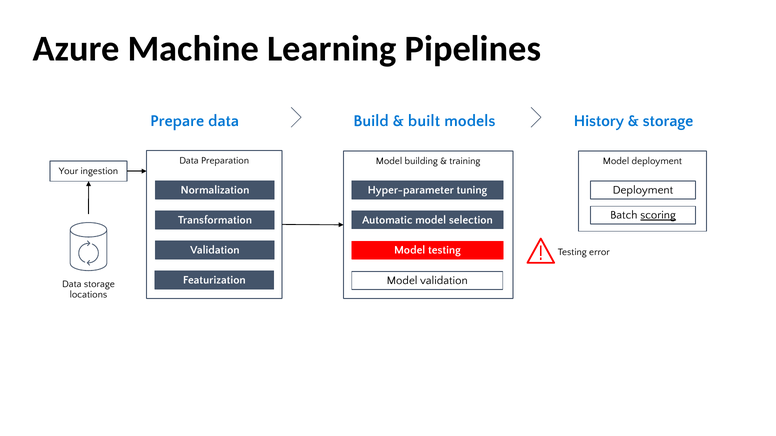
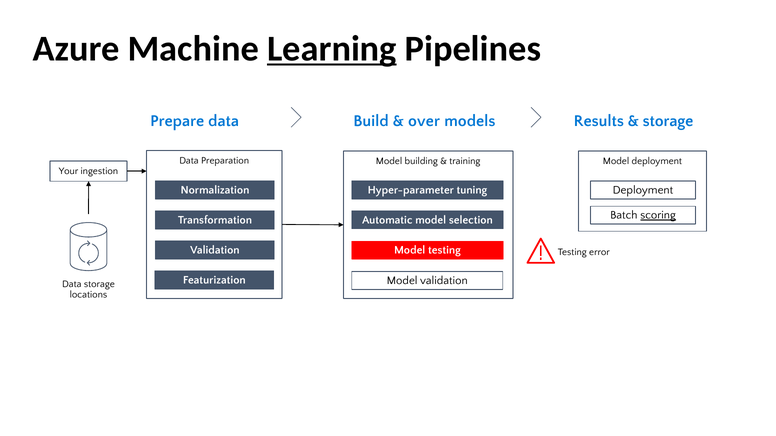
Learning underline: none -> present
built: built -> over
History: History -> Results
